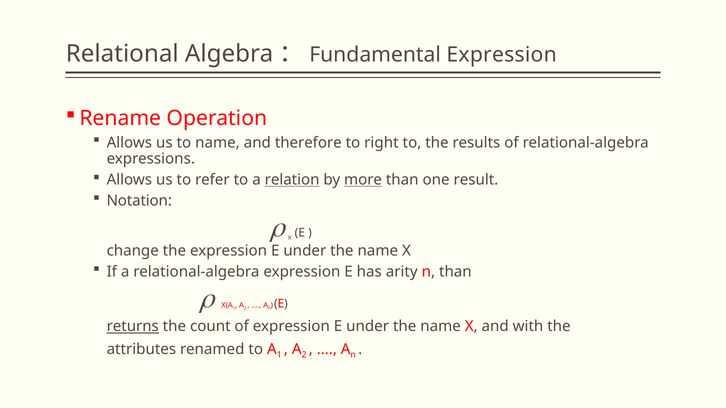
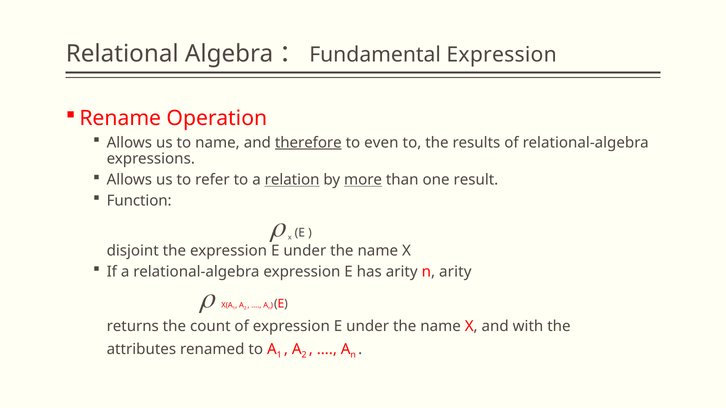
therefore underline: none -> present
right: right -> even
Notation: Notation -> Function
change: change -> disjoint
n than: than -> arity
returns underline: present -> none
